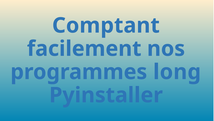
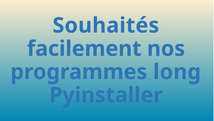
Comptant: Comptant -> Souhaités
